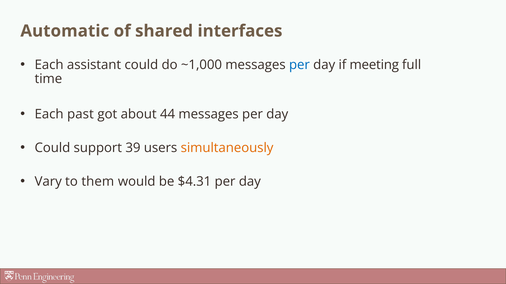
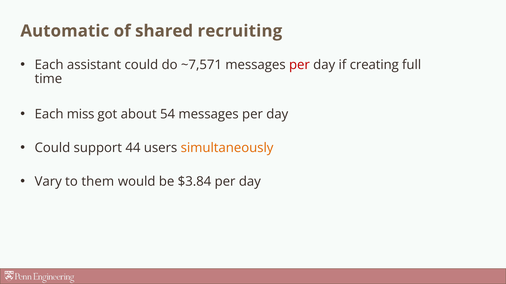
interfaces: interfaces -> recruiting
~1,000: ~1,000 -> ~7,571
per at (299, 65) colour: blue -> red
meeting: meeting -> creating
past: past -> miss
44: 44 -> 54
39: 39 -> 44
$4.31: $4.31 -> $3.84
